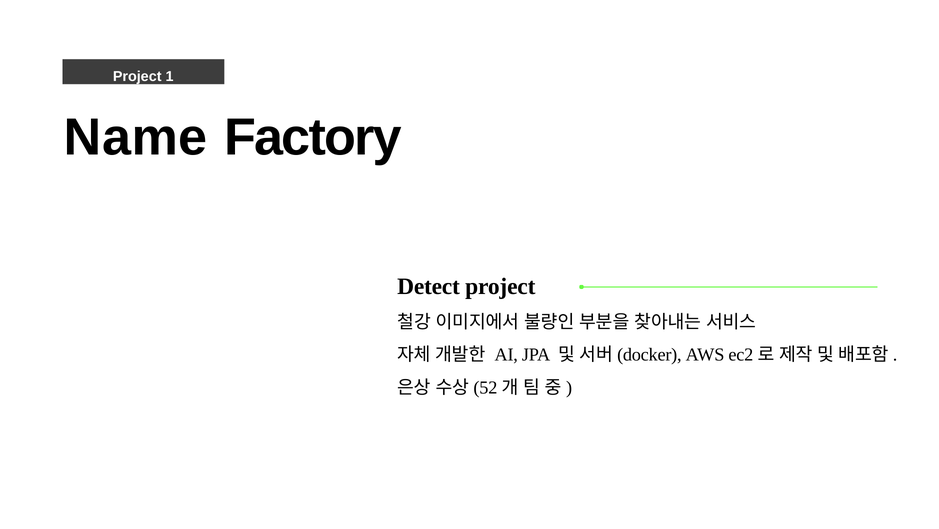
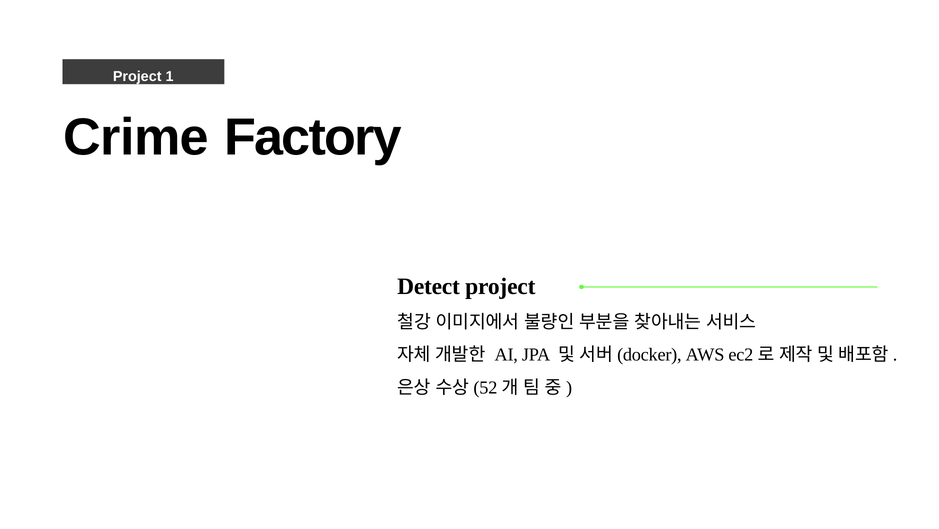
Name: Name -> Crime
